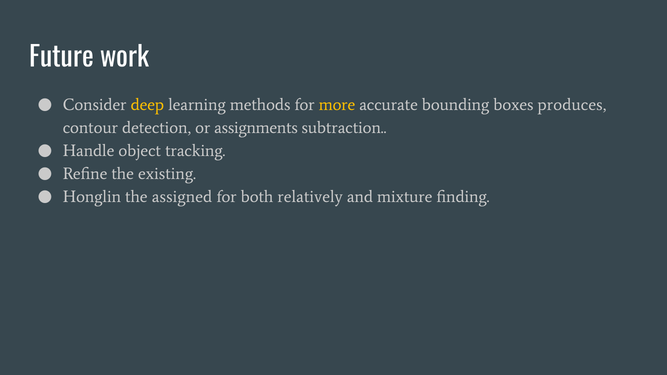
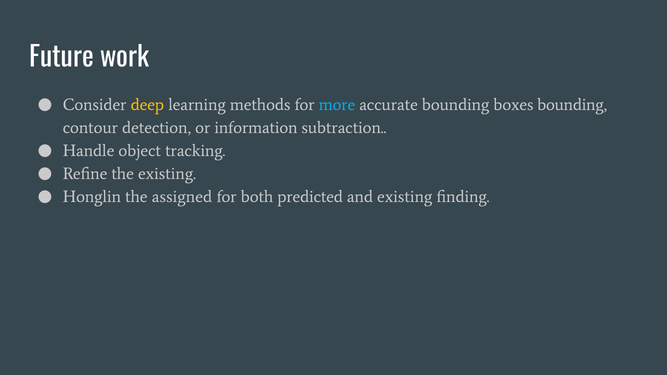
more colour: yellow -> light blue
boxes produces: produces -> bounding
assignments: assignments -> information
relatively: relatively -> predicted
and mixture: mixture -> existing
